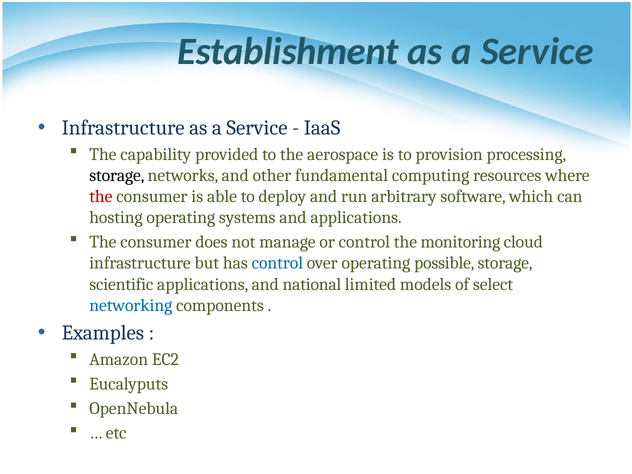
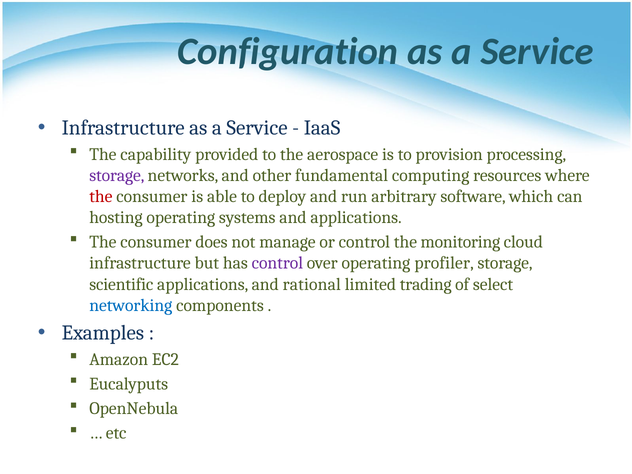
Establishment: Establishment -> Configuration
storage at (117, 175) colour: black -> purple
control at (277, 263) colour: blue -> purple
possible: possible -> profiler
national: national -> rational
models: models -> trading
